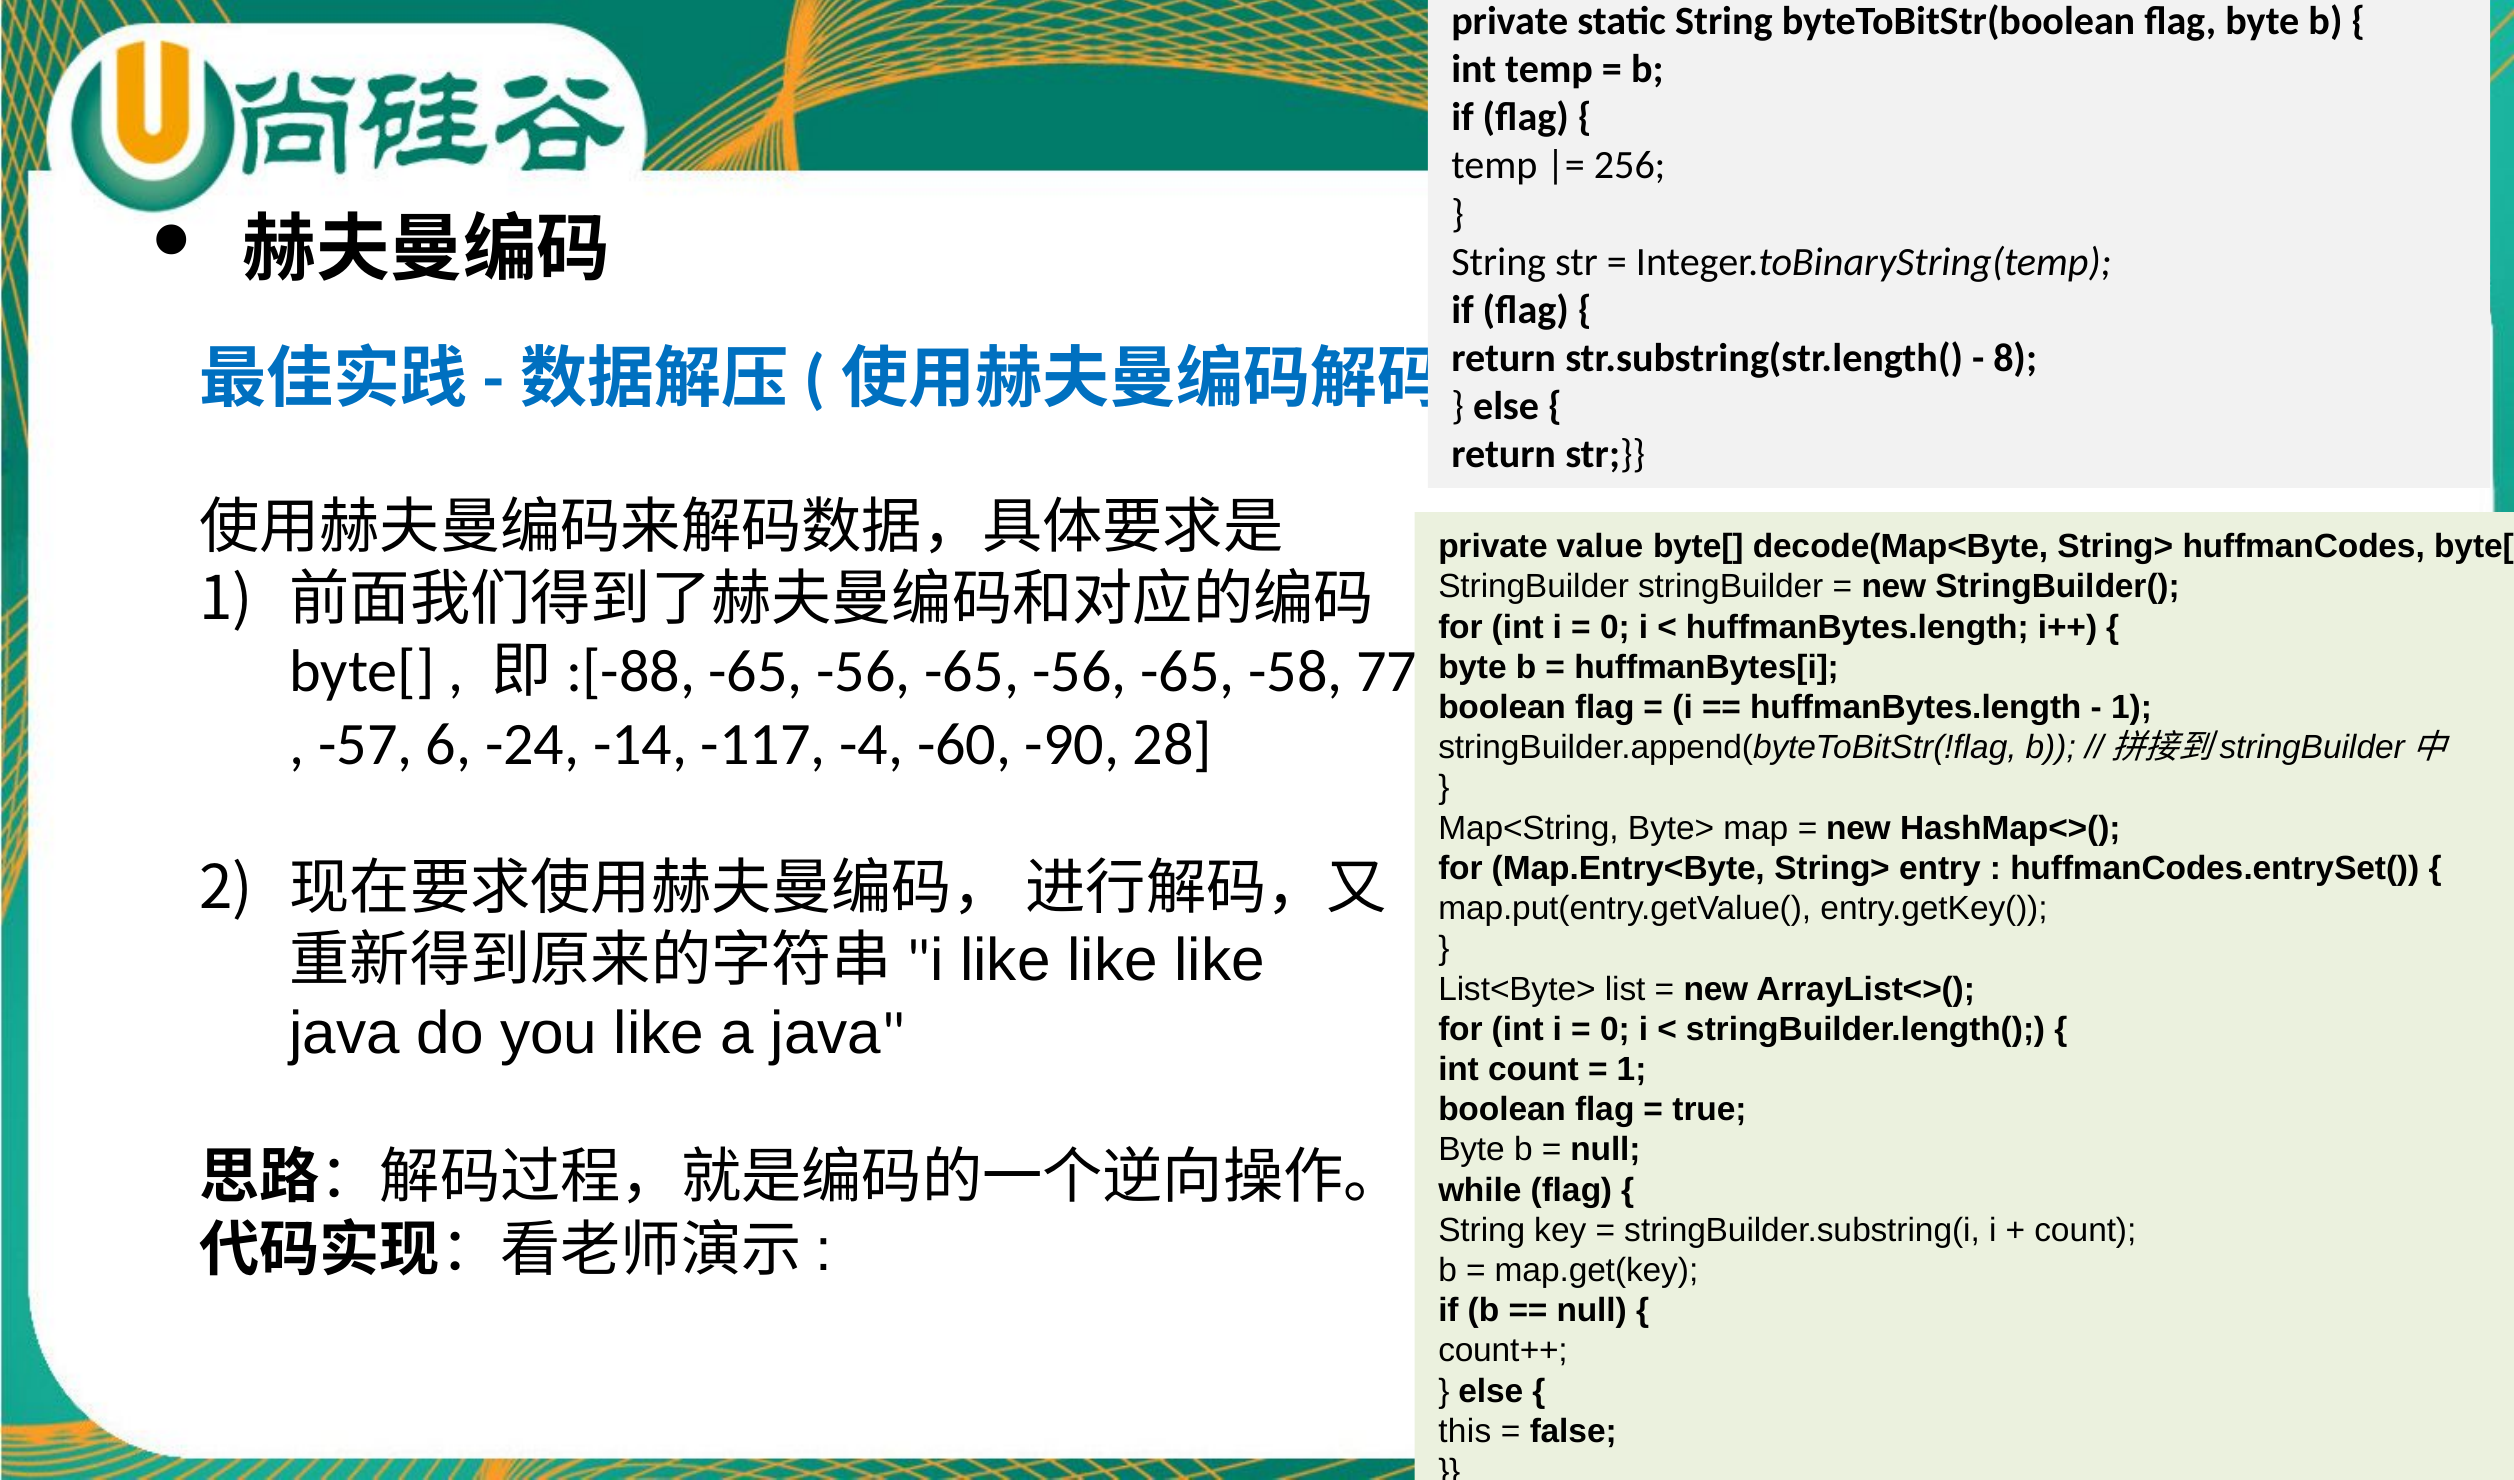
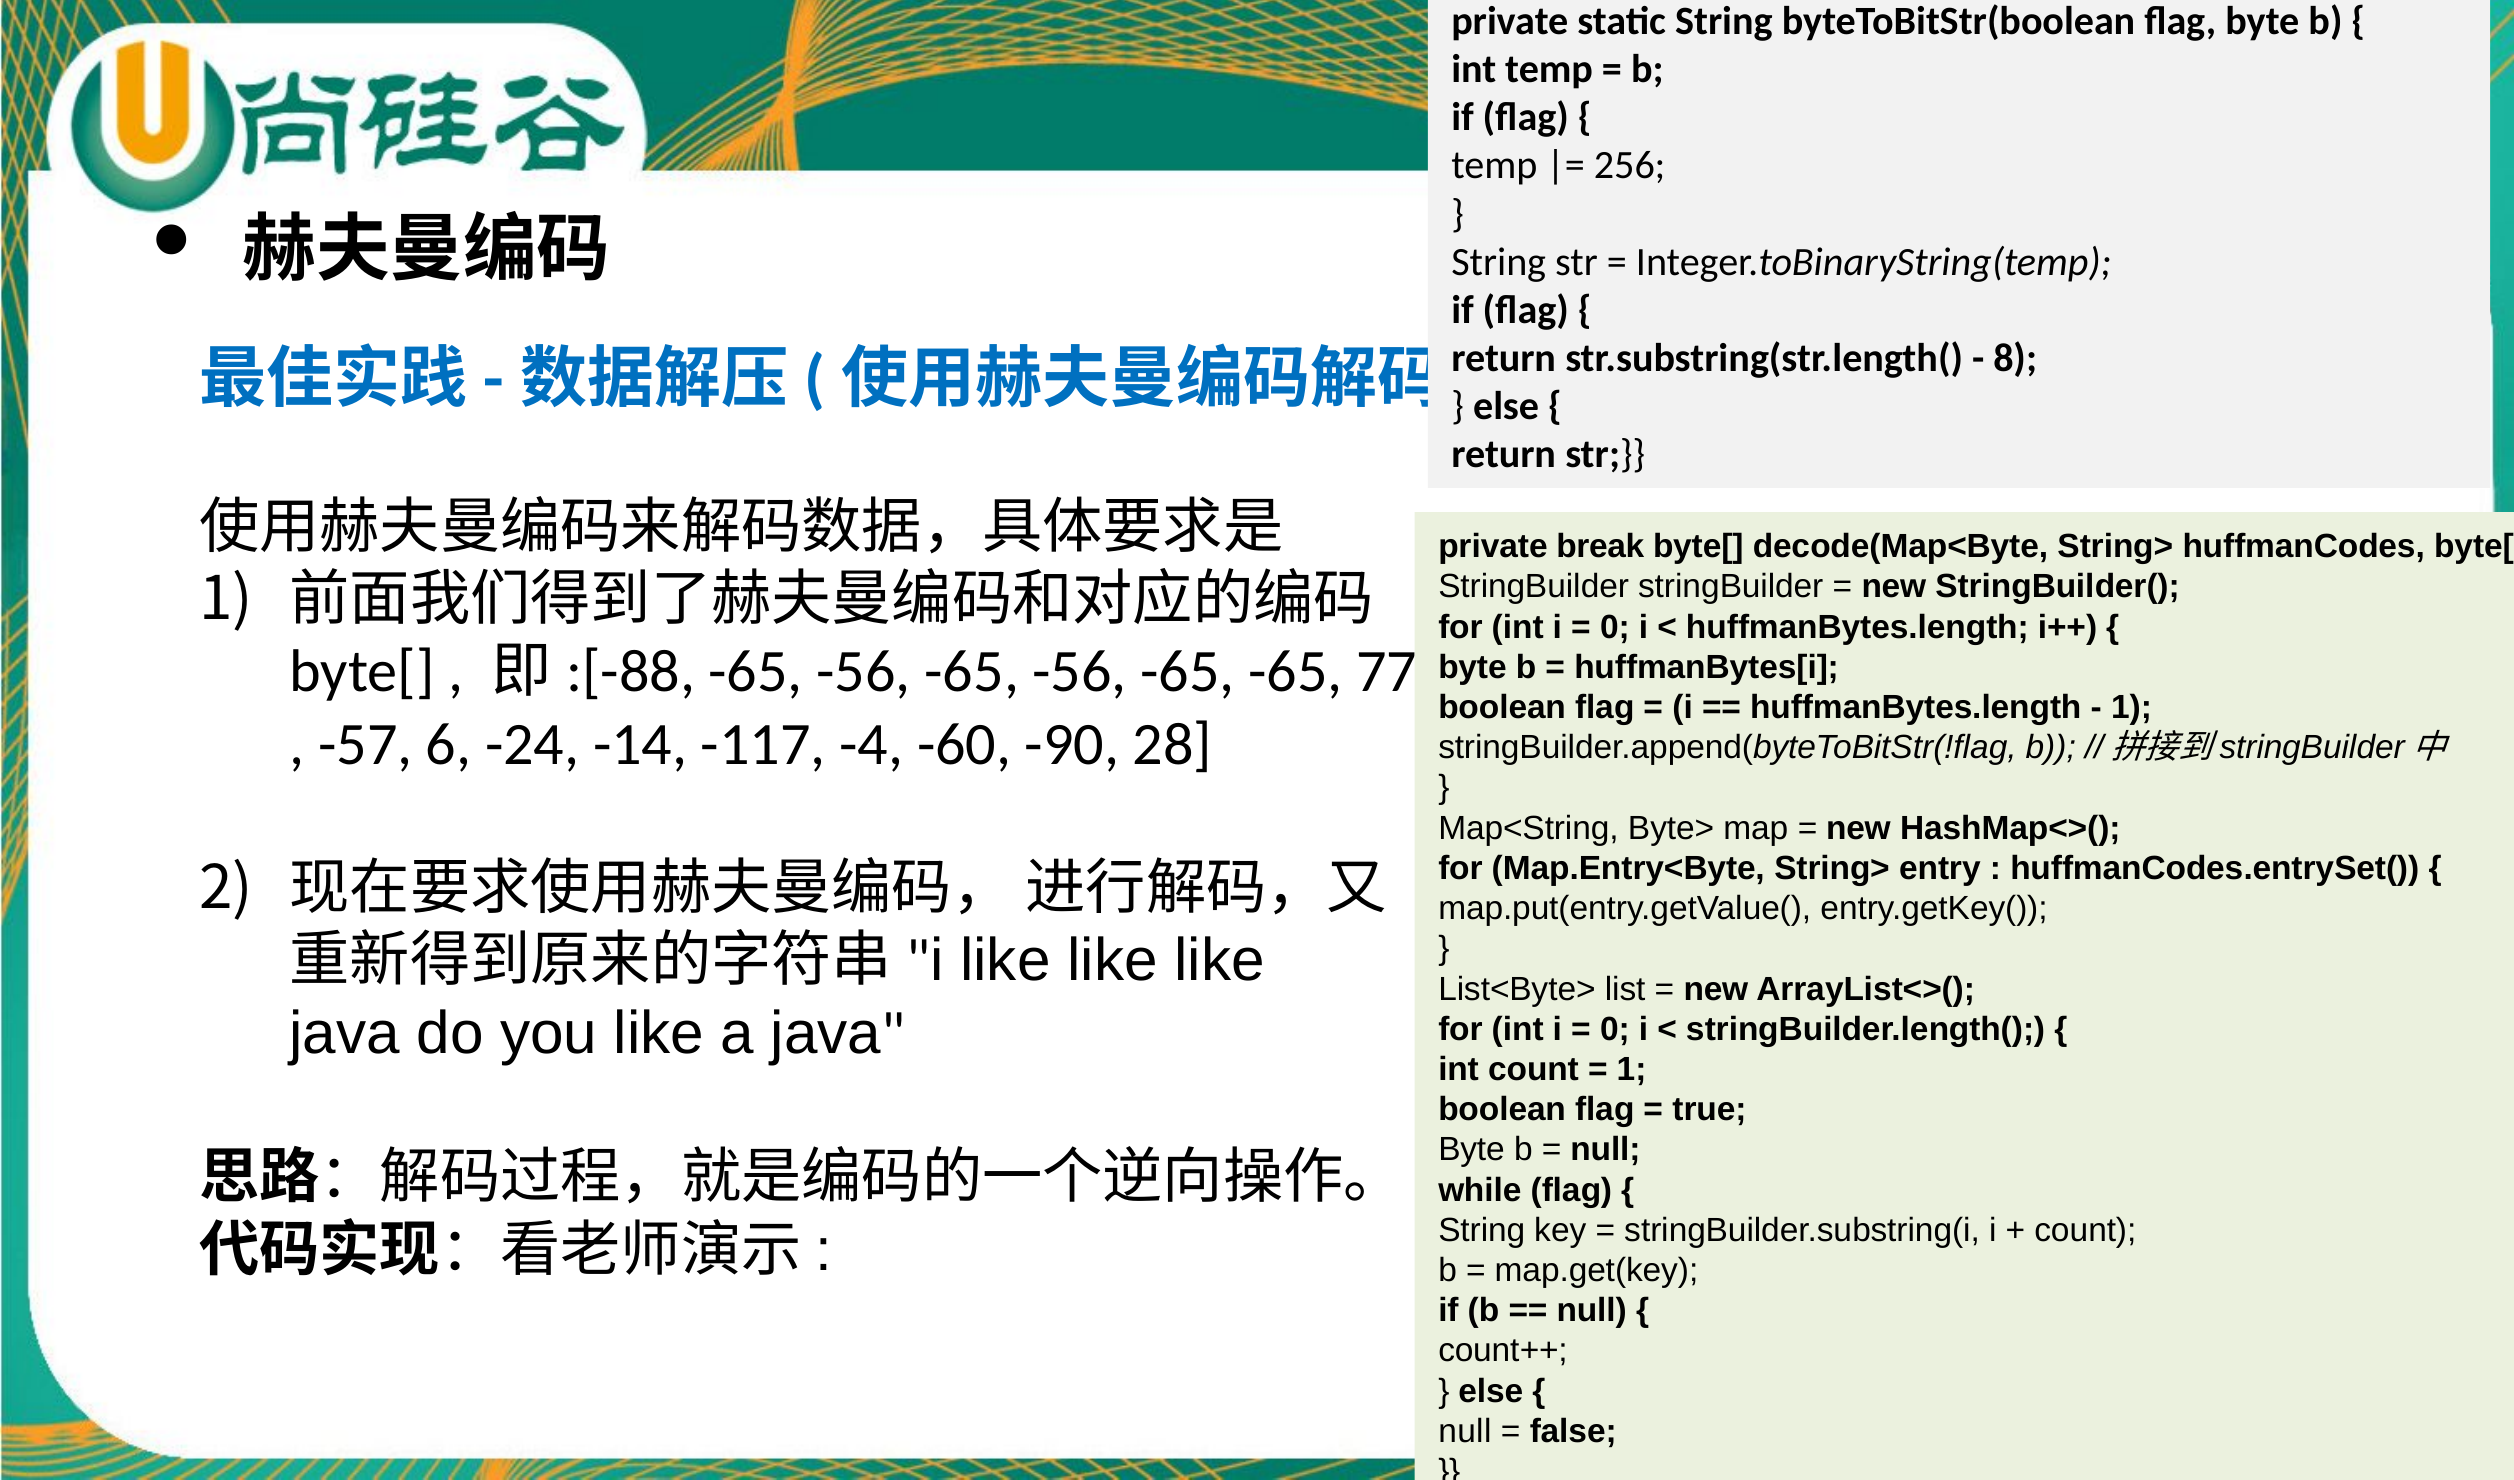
value: value -> break
-65 -58: -58 -> -65
this at (1465, 1431): this -> null
